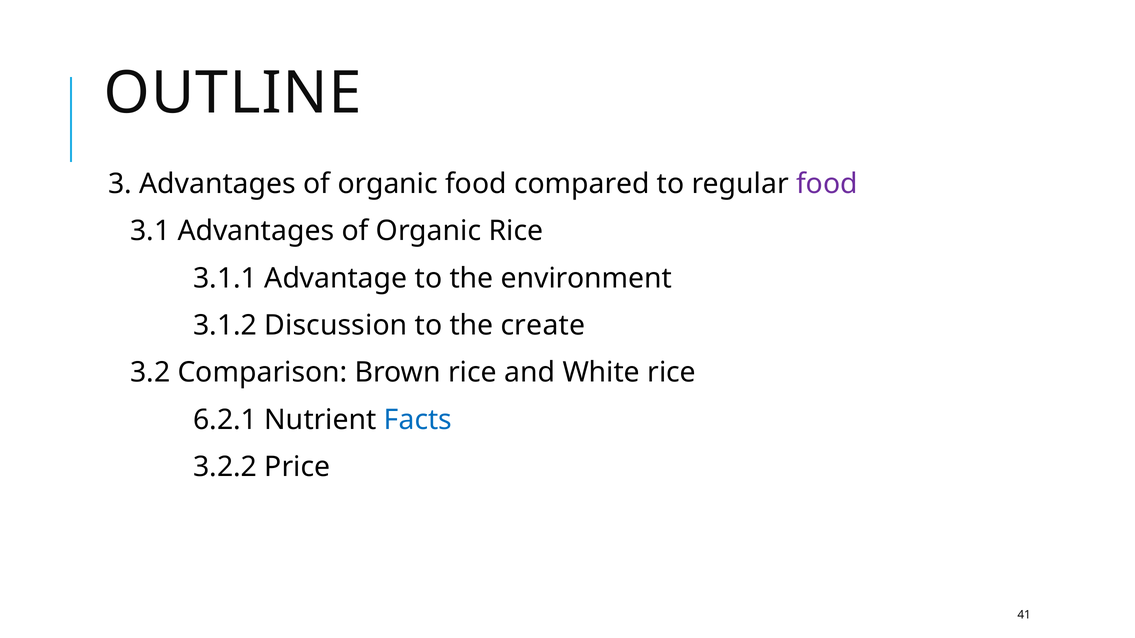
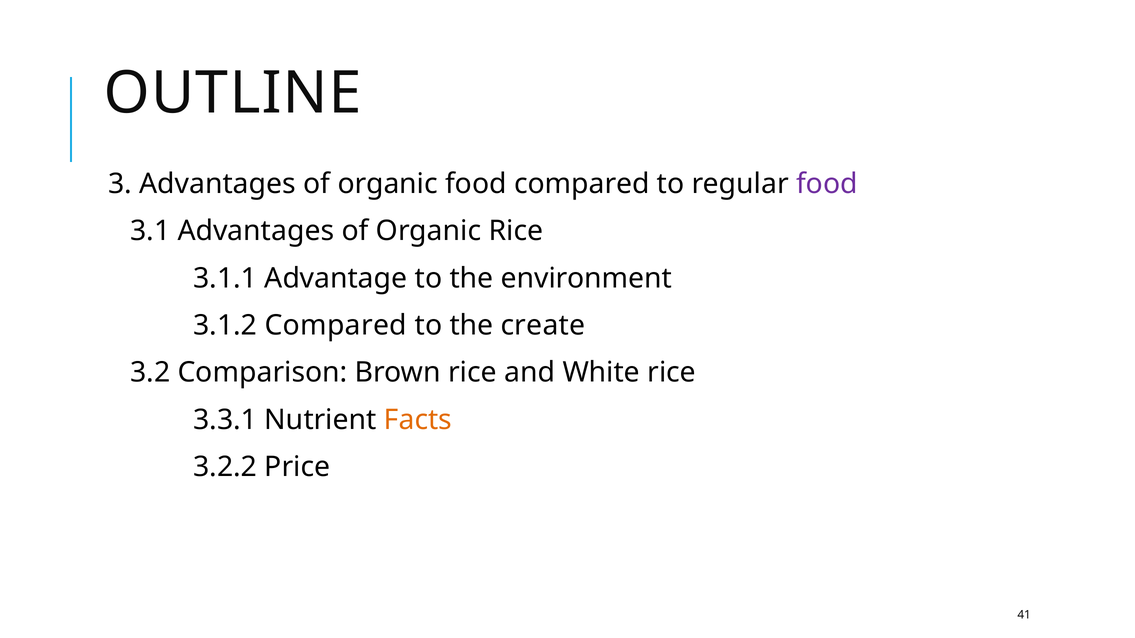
3.1.2 Discussion: Discussion -> Compared
6.2.1: 6.2.1 -> 3.3.1
Facts colour: blue -> orange
